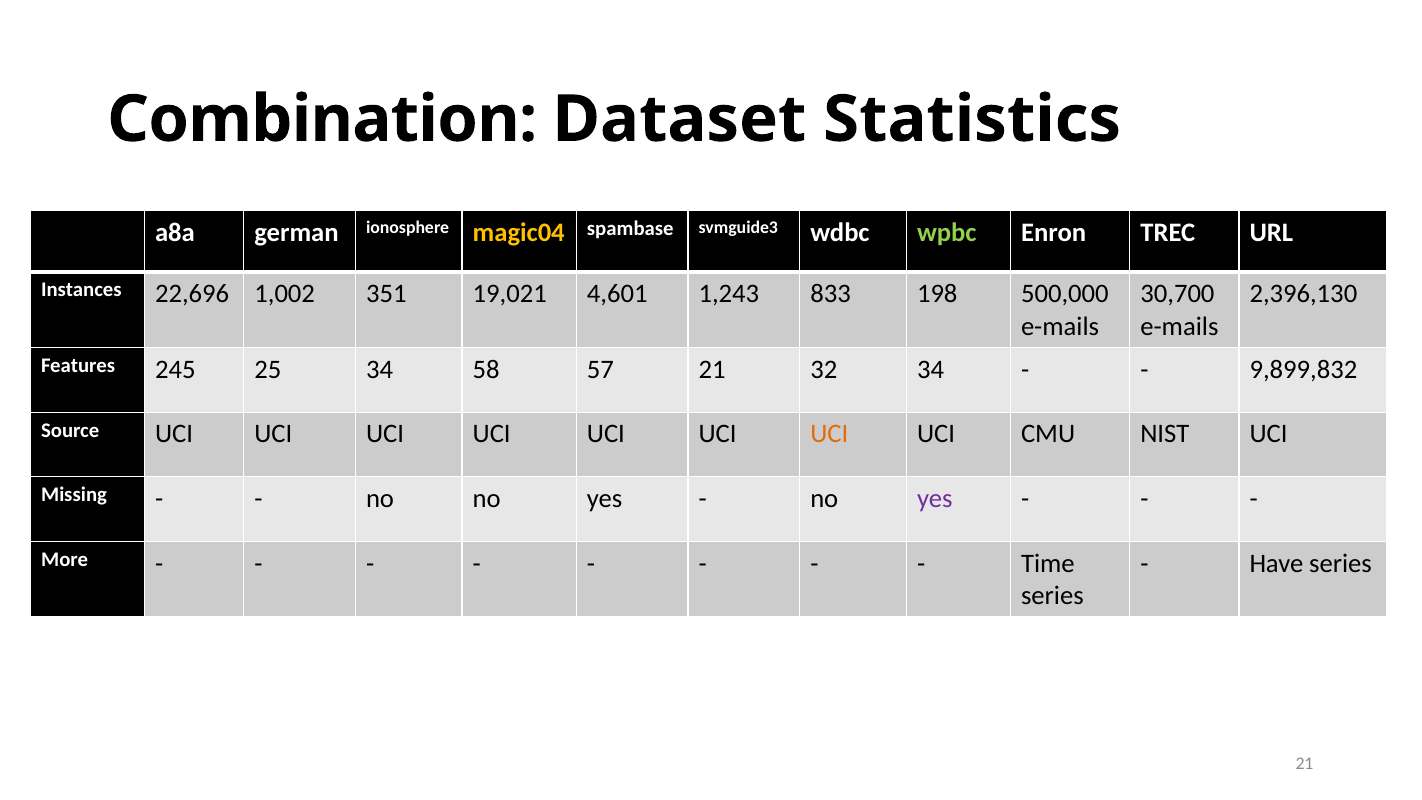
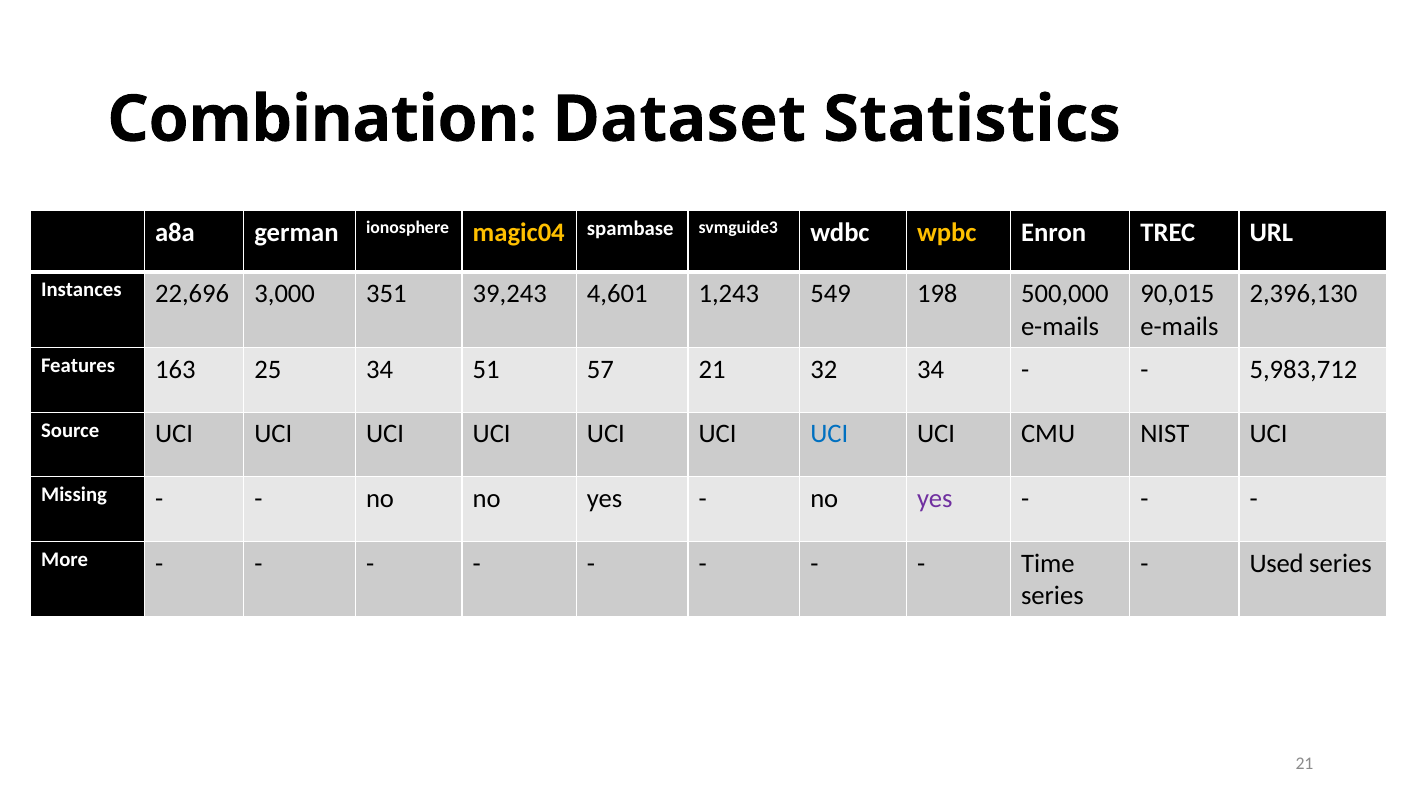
wpbc colour: light green -> yellow
1,002: 1,002 -> 3,000
19,021: 19,021 -> 39,243
833: 833 -> 549
30,700: 30,700 -> 90,015
245: 245 -> 163
58: 58 -> 51
9,899,832: 9,899,832 -> 5,983,712
UCI at (829, 434) colour: orange -> blue
Have: Have -> Used
